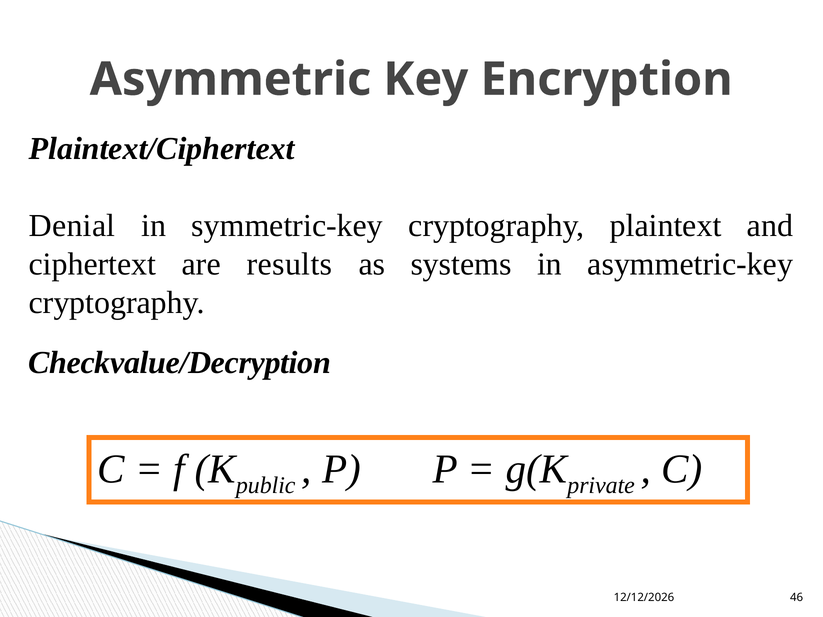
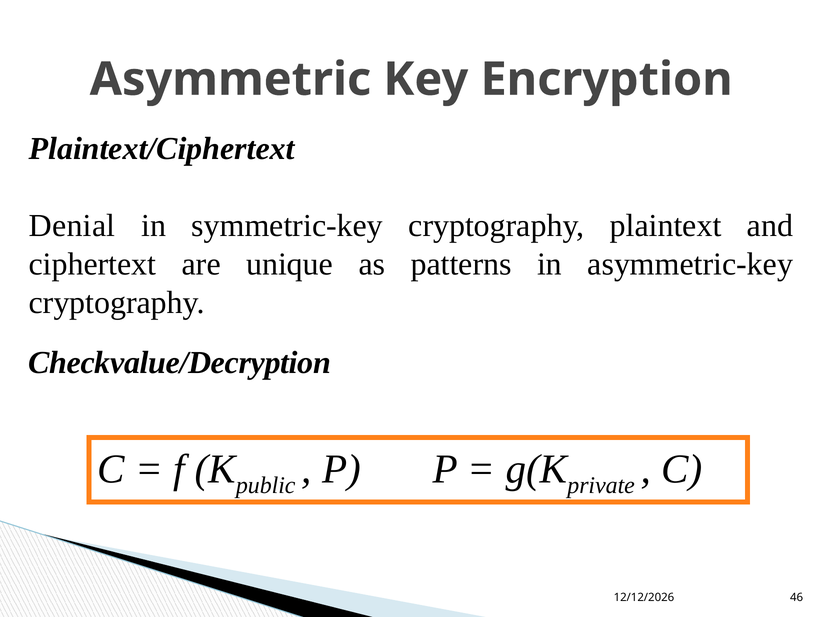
results: results -> unique
systems: systems -> patterns
